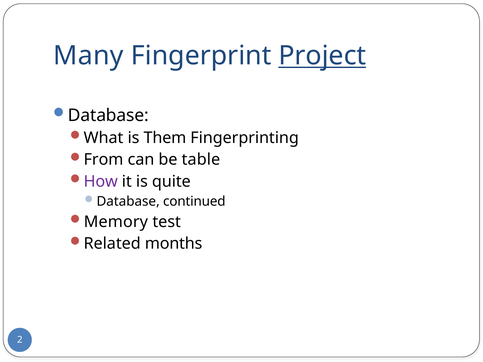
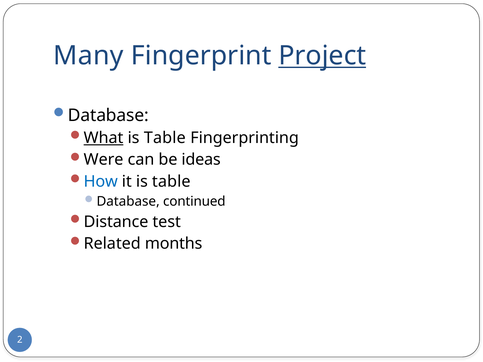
What underline: none -> present
Them at (165, 138): Them -> Table
From: From -> Were
table: table -> ideas
How colour: purple -> blue
it is quite: quite -> table
Memory: Memory -> Distance
